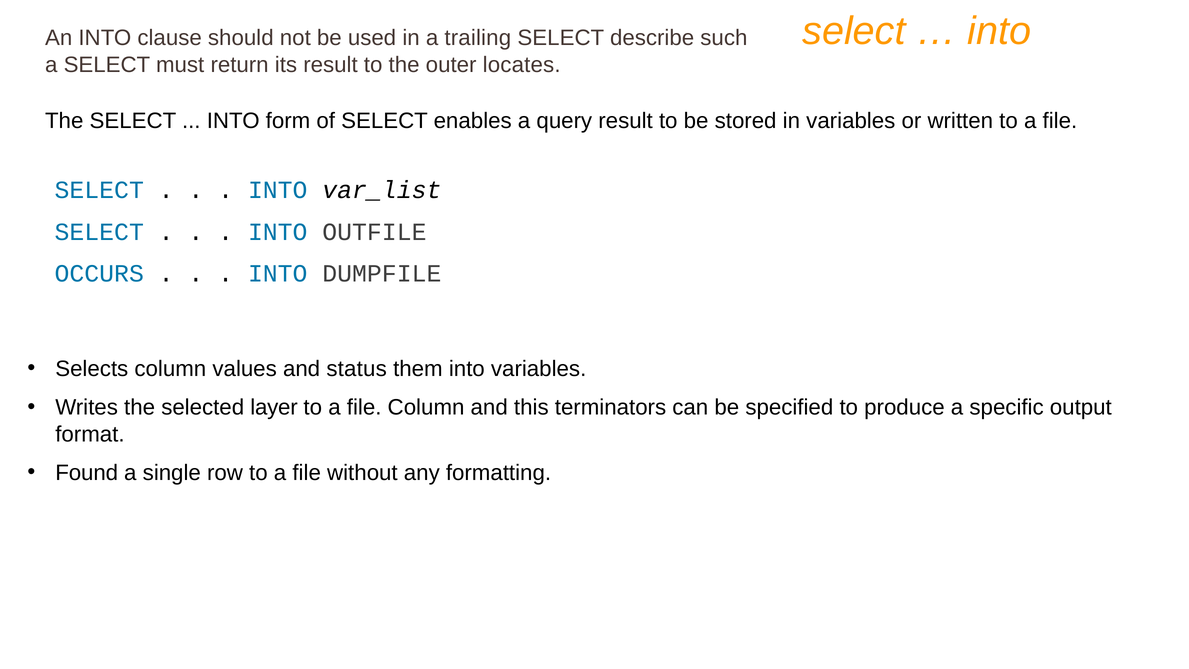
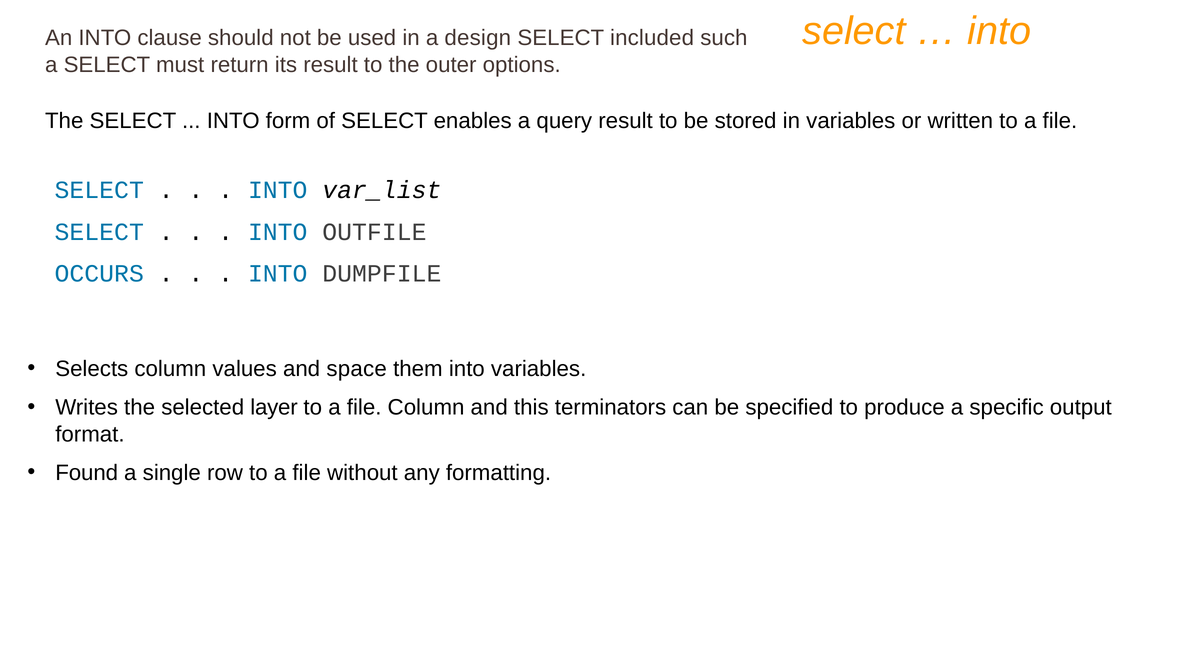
trailing: trailing -> design
describe: describe -> included
locates: locates -> options
status: status -> space
